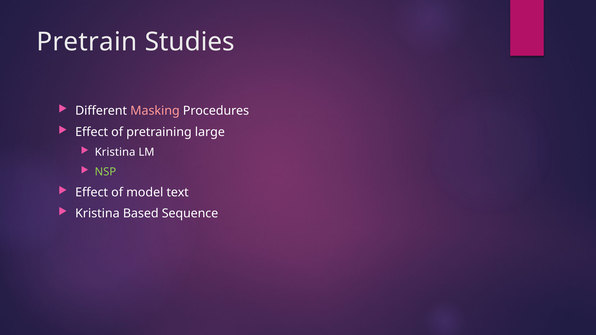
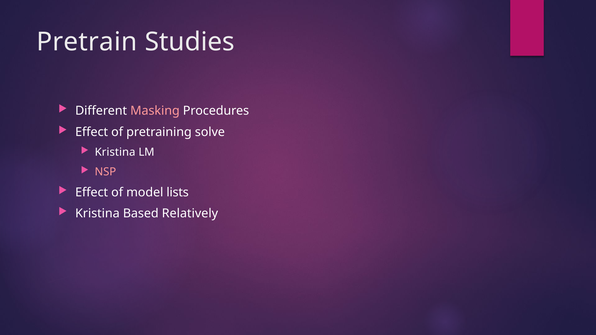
large: large -> solve
NSP colour: light green -> pink
text: text -> lists
Sequence: Sequence -> Relatively
